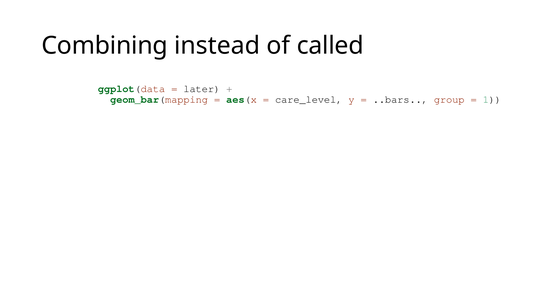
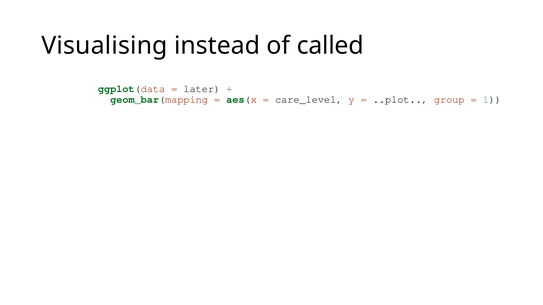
Combining: Combining -> Visualising
..bars: ..bars -> ..plot
